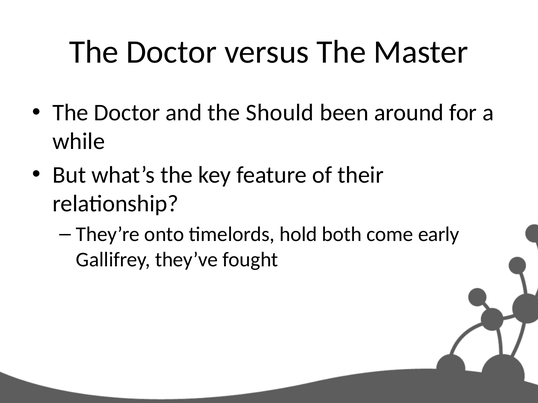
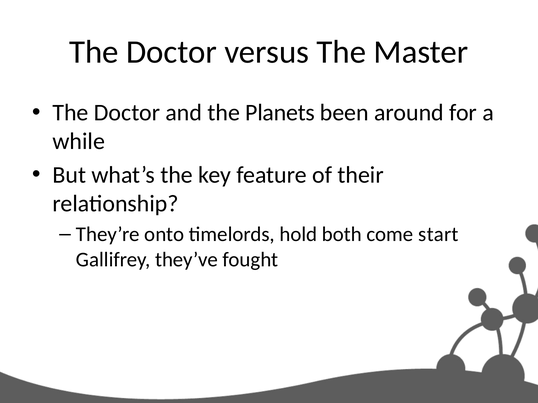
Should: Should -> Planets
early: early -> start
